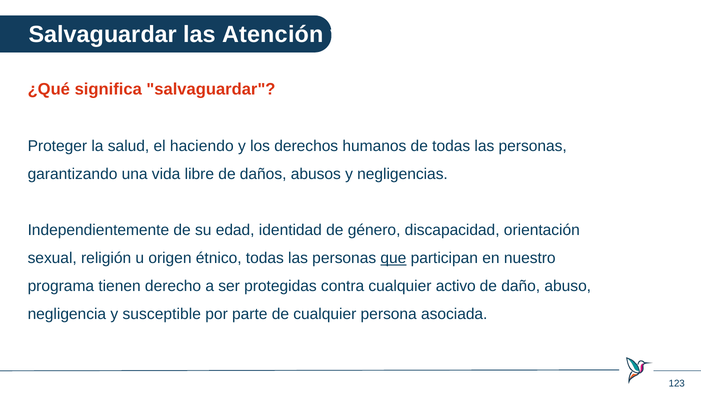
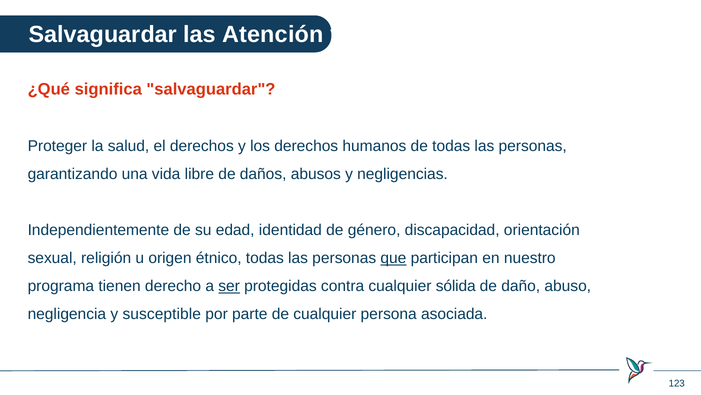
el haciendo: haciendo -> derechos
ser underline: none -> present
activo: activo -> sólida
